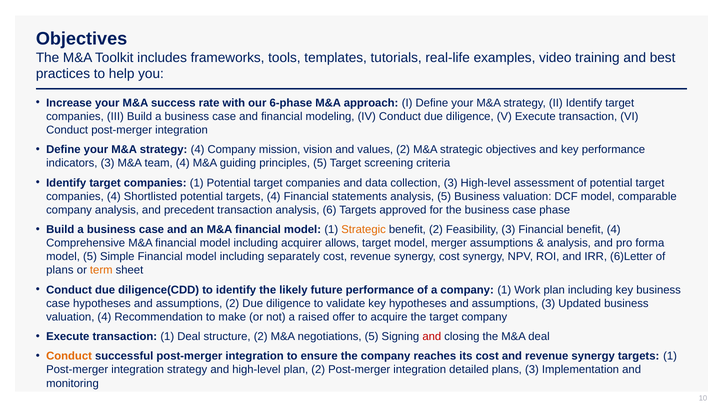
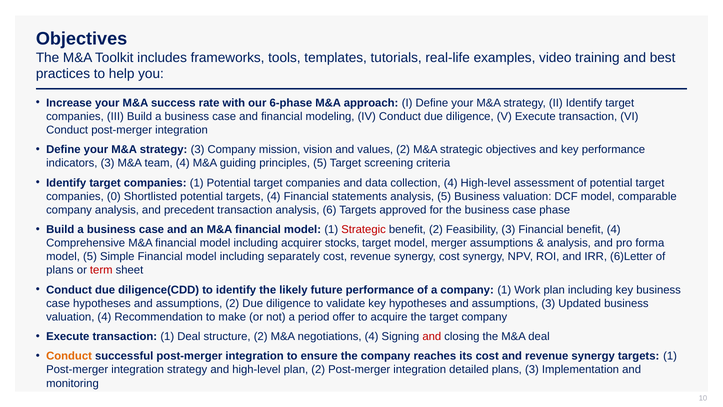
strategy 4: 4 -> 3
collection 3: 3 -> 4
companies 4: 4 -> 0
Strategic at (364, 229) colour: orange -> red
allows: allows -> stocks
term colour: orange -> red
raised: raised -> period
negotiations 5: 5 -> 4
